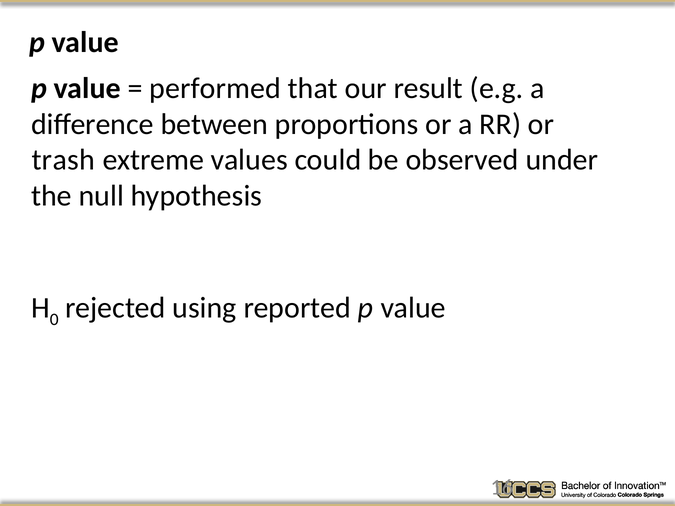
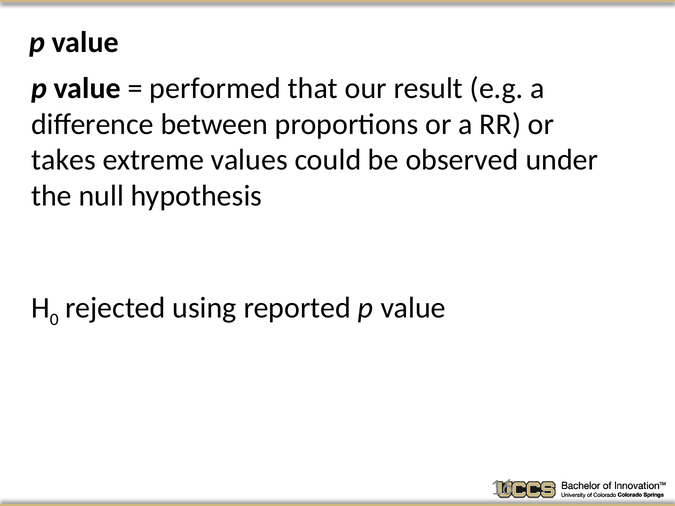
trash: trash -> takes
